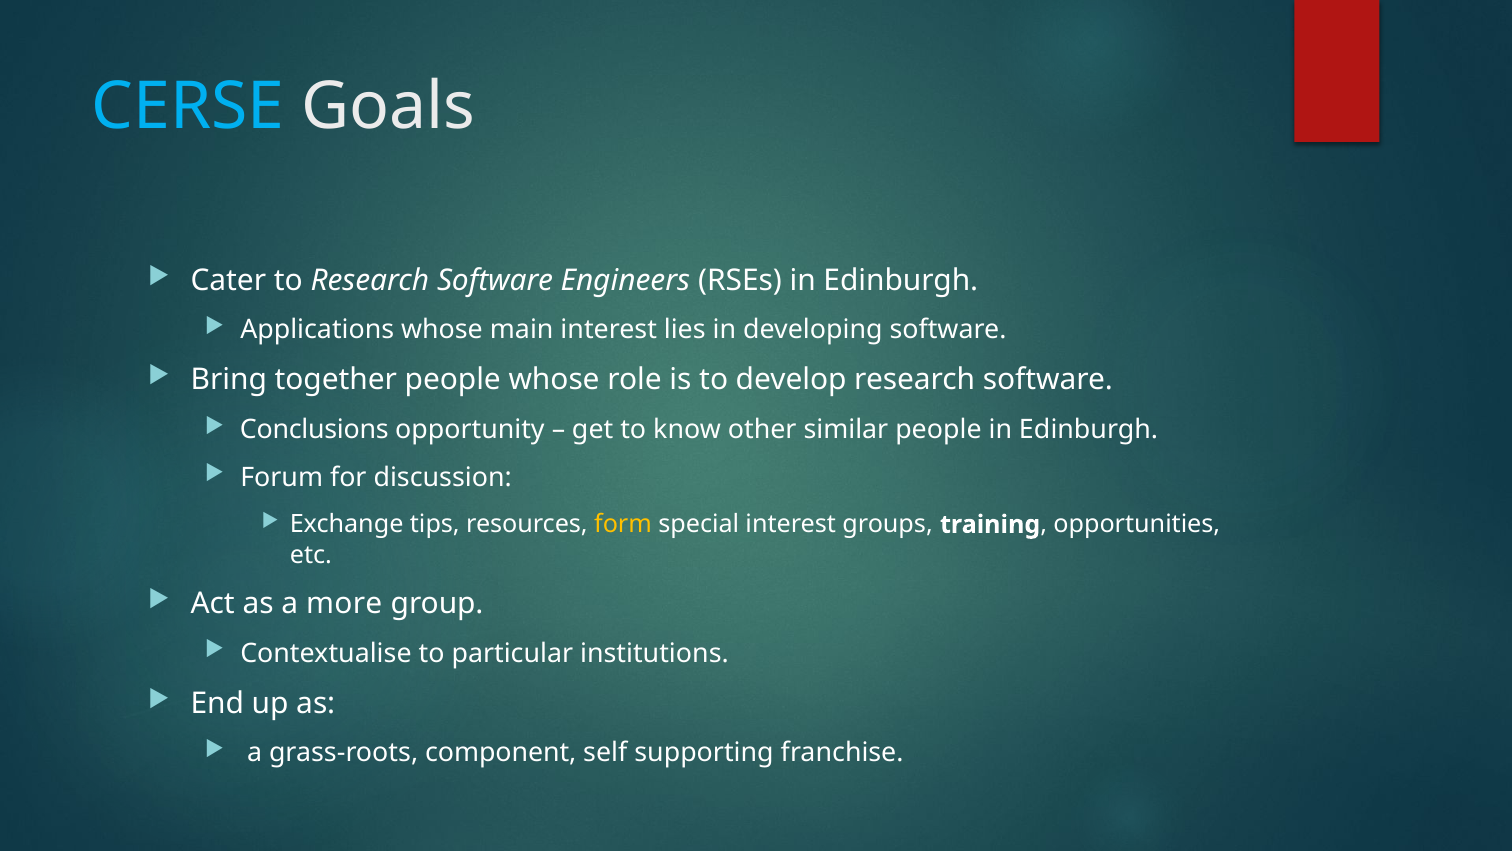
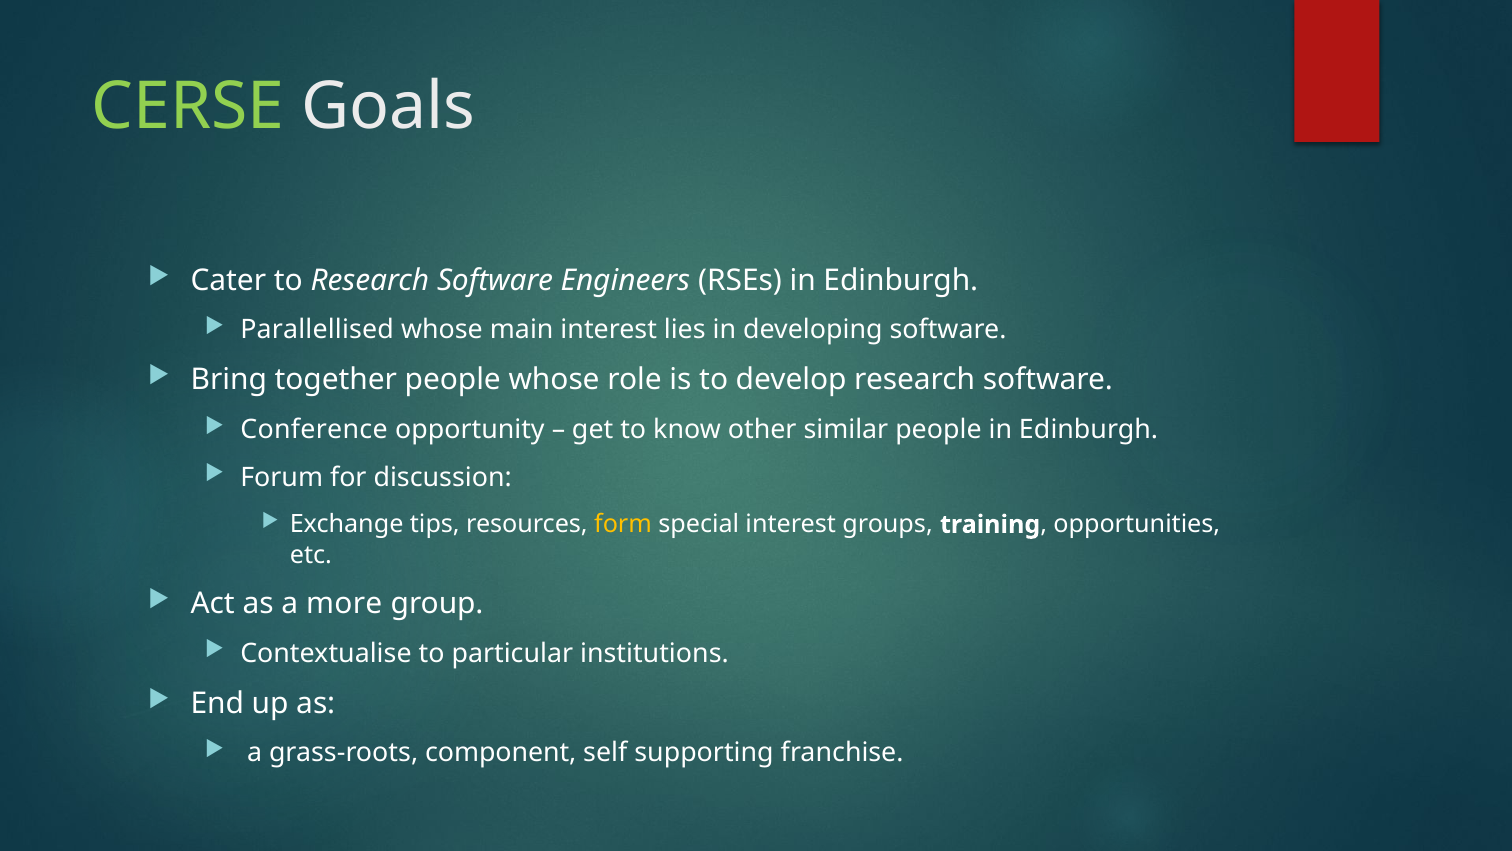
CERSE colour: light blue -> light green
Applications: Applications -> Parallellised
Conclusions: Conclusions -> Conference
